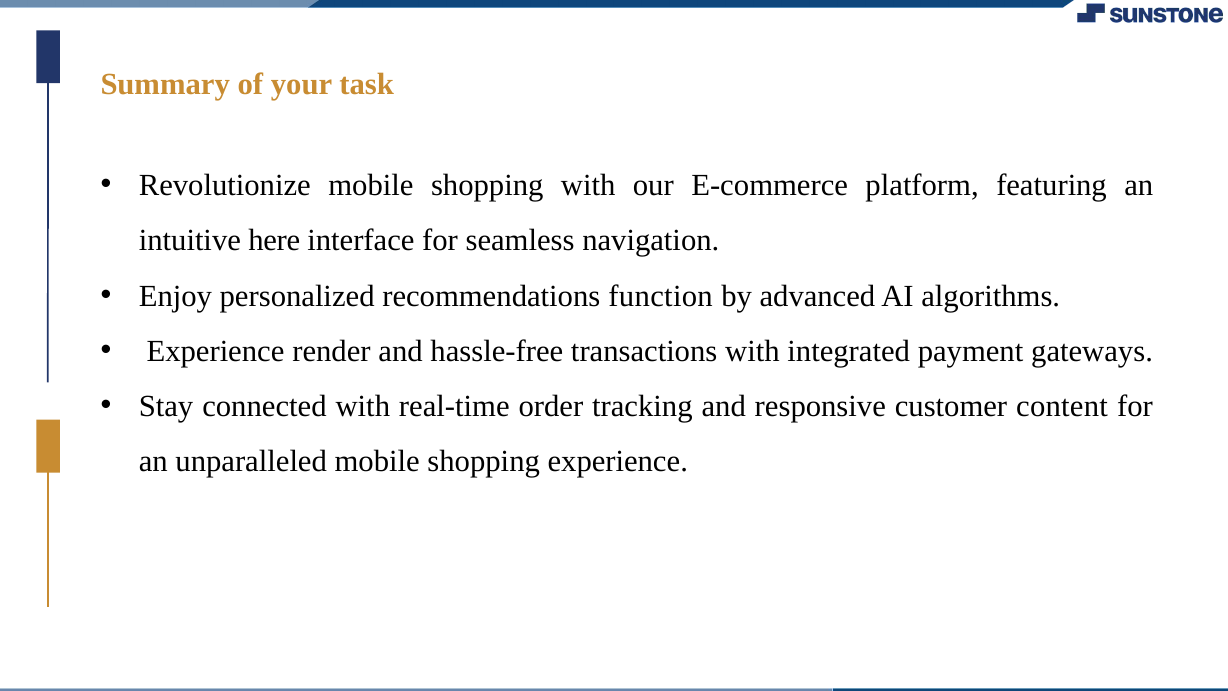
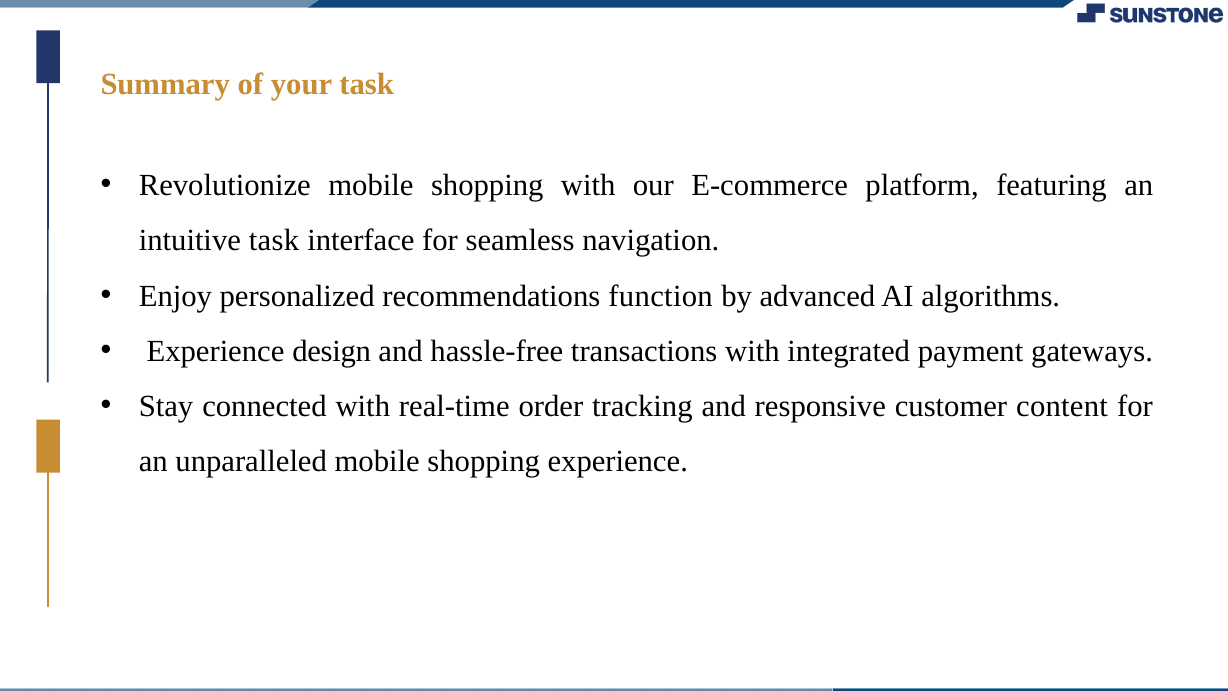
intuitive here: here -> task
render: render -> design
